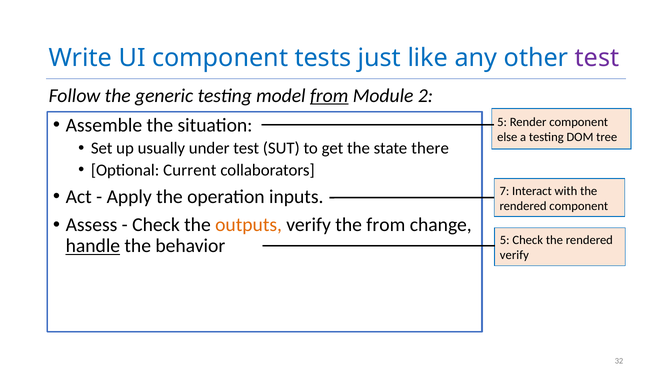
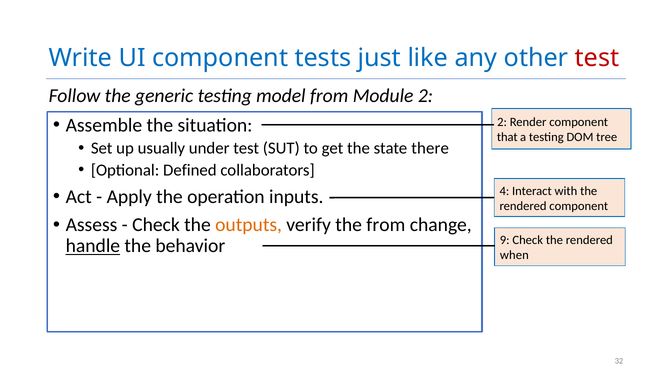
test at (597, 58) colour: purple -> red
from at (329, 96) underline: present -> none
5 at (502, 122): 5 -> 2
else: else -> that
Current: Current -> Defined
7: 7 -> 4
5 at (505, 240): 5 -> 9
verify at (514, 255): verify -> when
